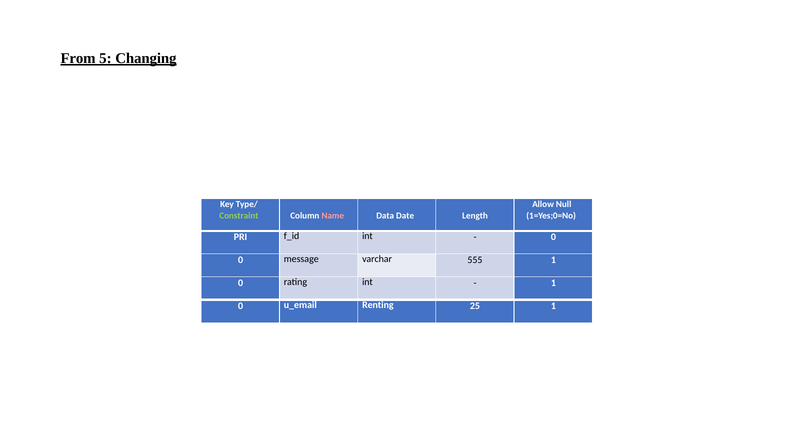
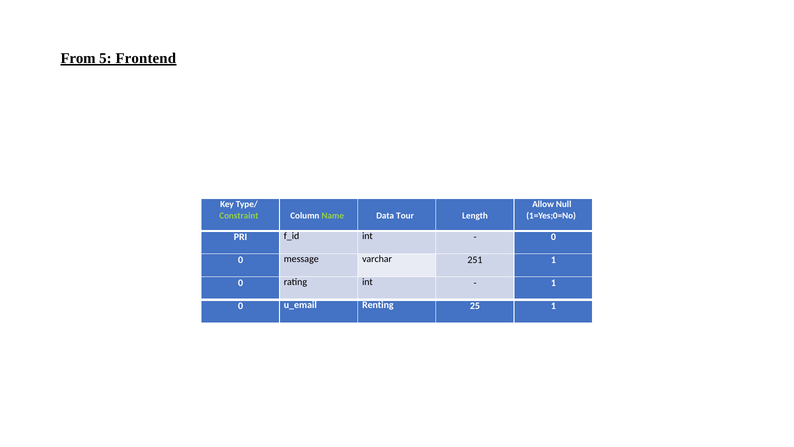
Changing: Changing -> Frontend
Name colour: pink -> light green
Date: Date -> Tour
555: 555 -> 251
